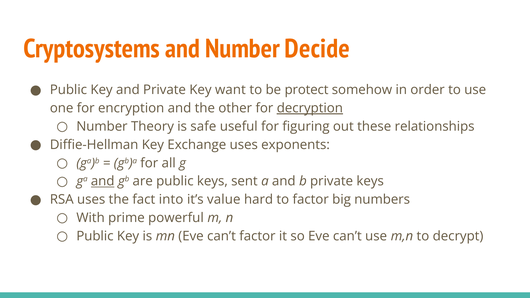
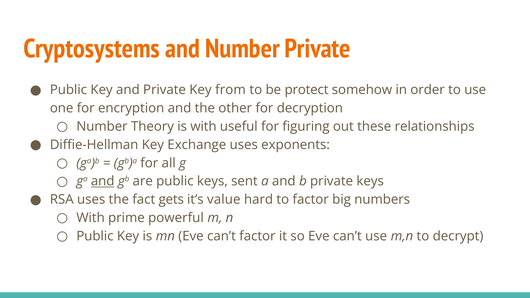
Number Decide: Decide -> Private
want: want -> from
decryption underline: present -> none
is safe: safe -> with
into: into -> gets
